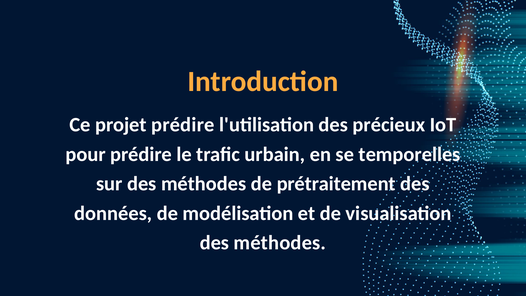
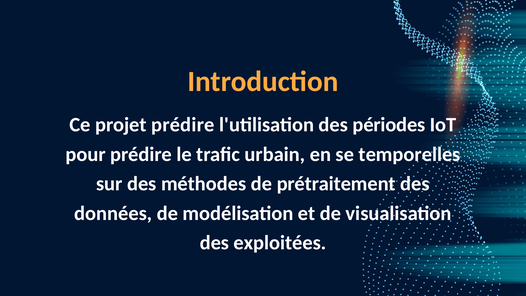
précieux: précieux -> périodes
méthodes at (280, 243): méthodes -> exploitées
